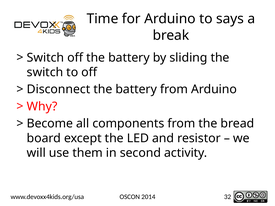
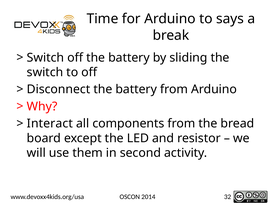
Become: Become -> Interact
